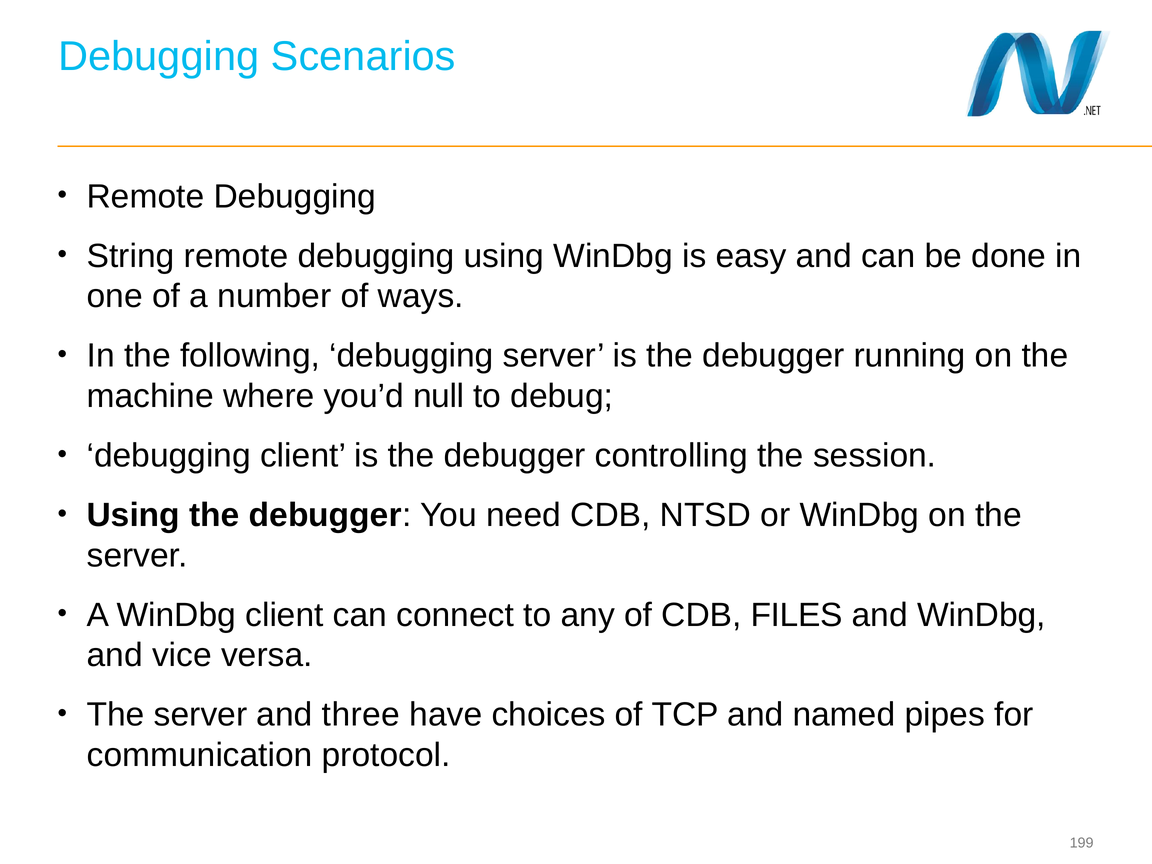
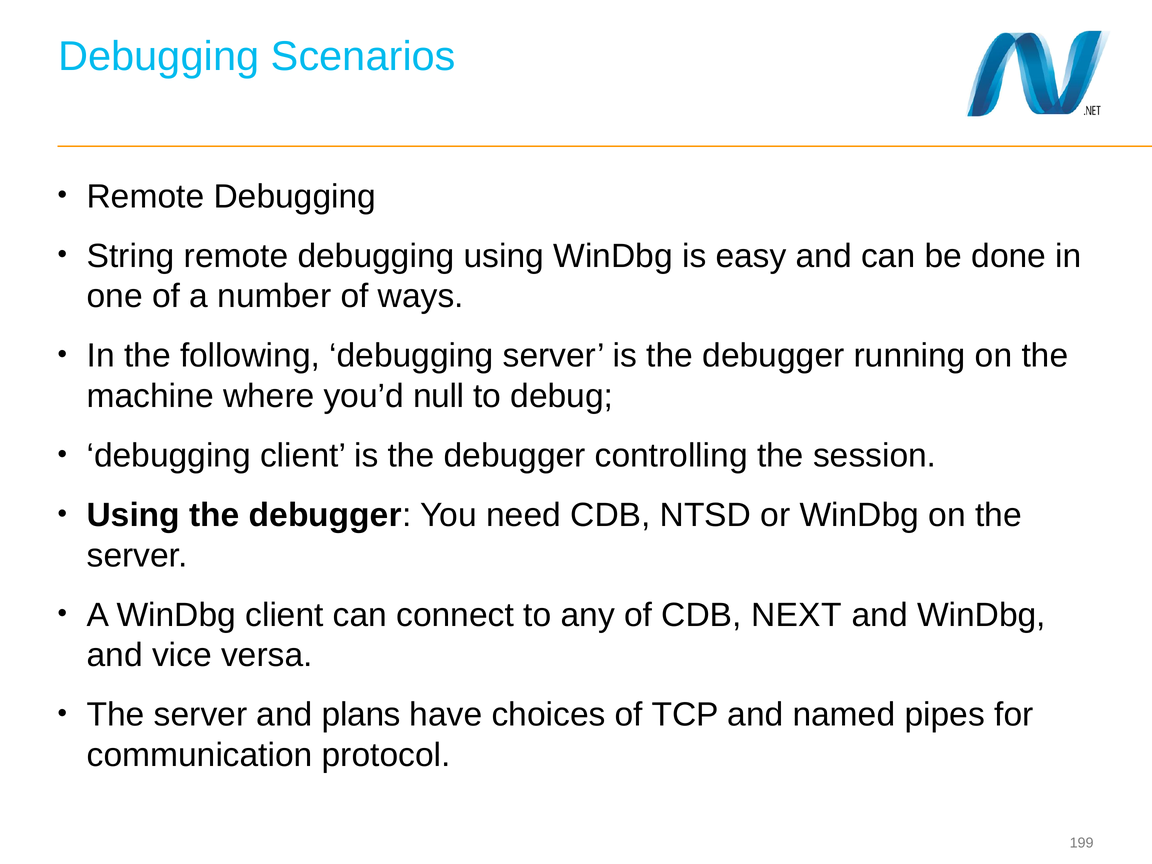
FILES: FILES -> NEXT
three: three -> plans
